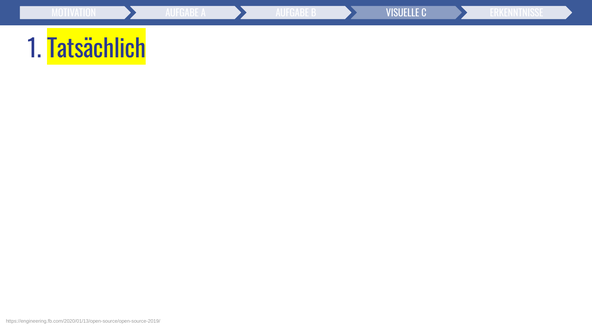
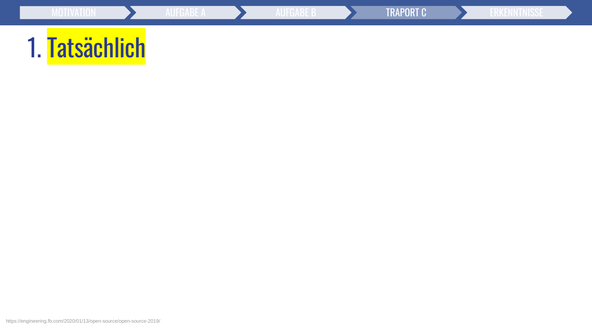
VISUELLE: VISUELLE -> TRAPORT
